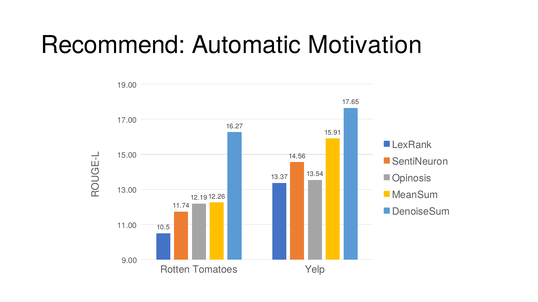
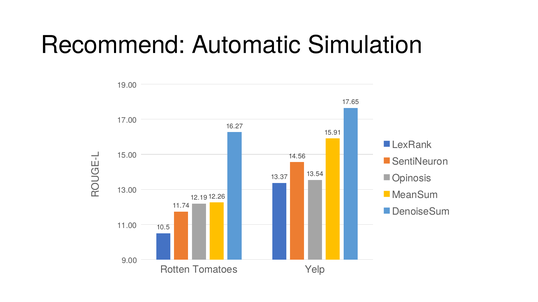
Motivation: Motivation -> Simulation
